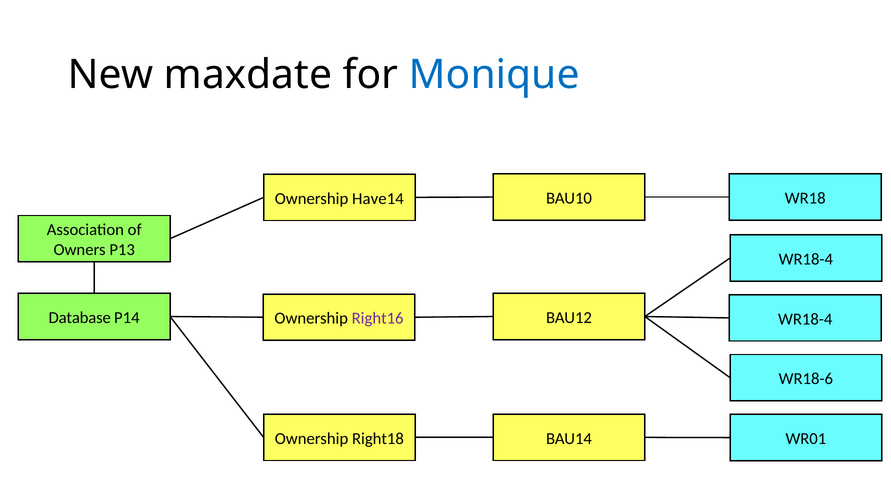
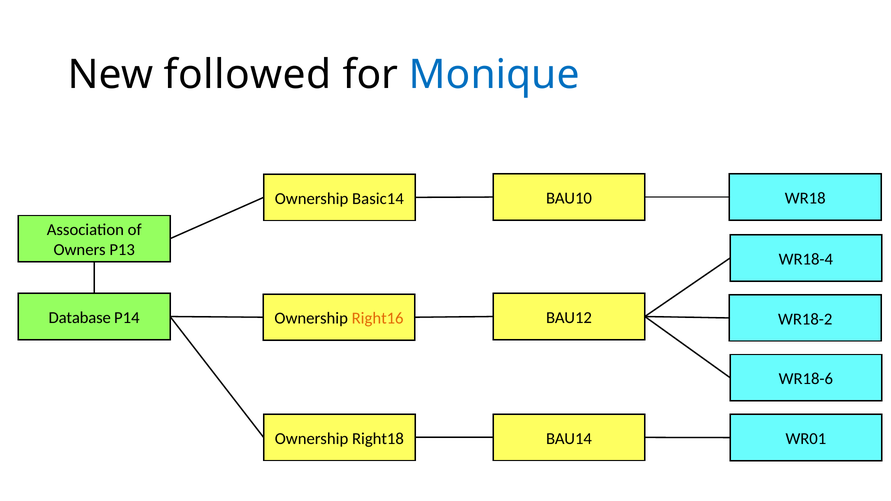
maxdate: maxdate -> followed
Have14: Have14 -> Basic14
Right16 colour: purple -> orange
WR18-4 at (805, 319): WR18-4 -> WR18-2
